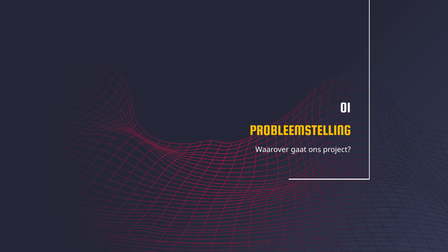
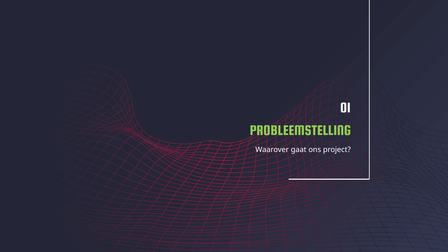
PROBLEEMSTELLING colour: yellow -> light green
